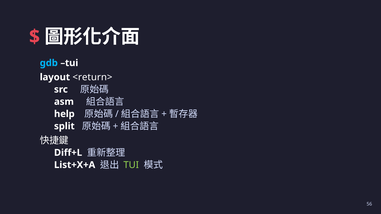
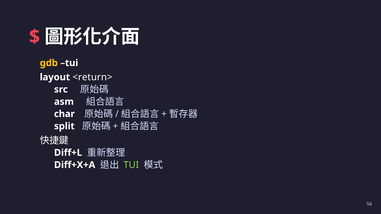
gdb colour: light blue -> yellow
help: help -> char
List+X+A: List+X+A -> Diff+X+A
